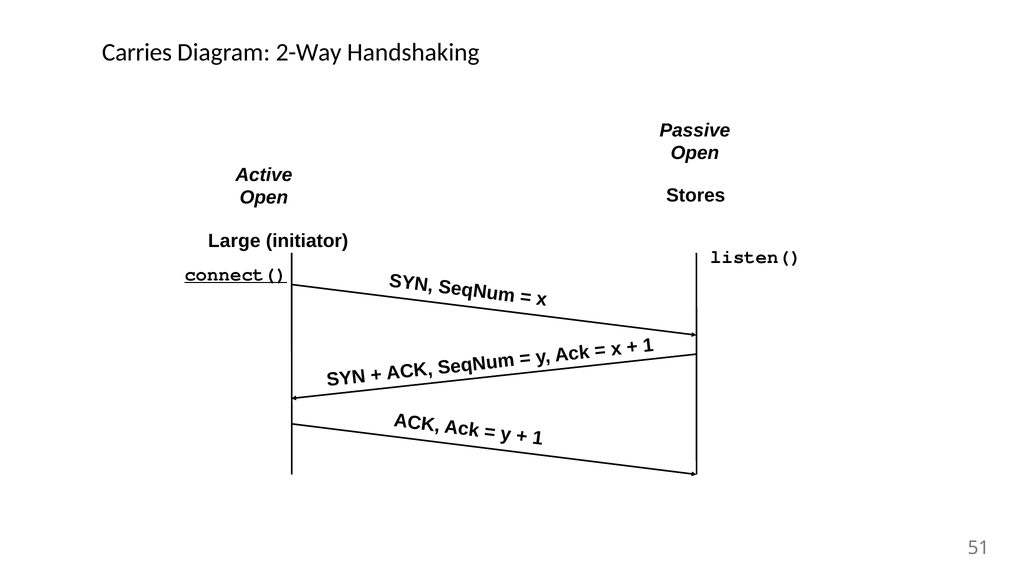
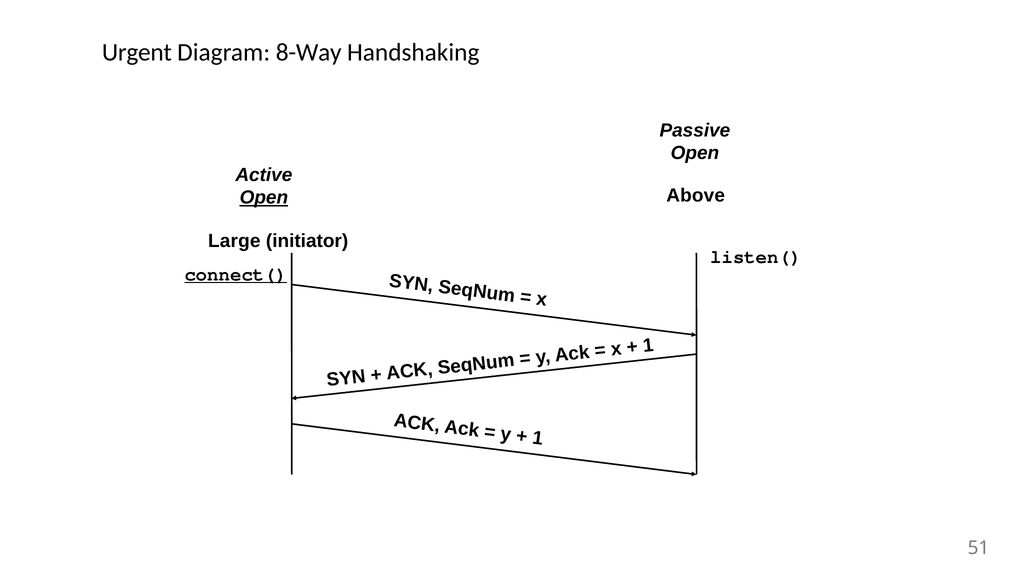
Carries: Carries -> Urgent
2-Way: 2-Way -> 8-Way
Stores: Stores -> Above
Open at (264, 197) underline: none -> present
